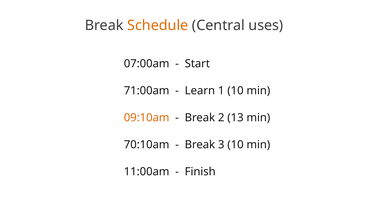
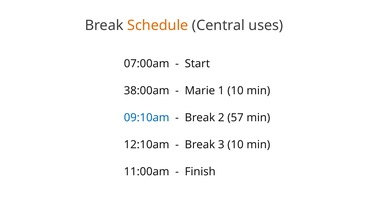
71:00am: 71:00am -> 38:00am
Learn: Learn -> Marie
09:10am colour: orange -> blue
13: 13 -> 57
70:10am: 70:10am -> 12:10am
